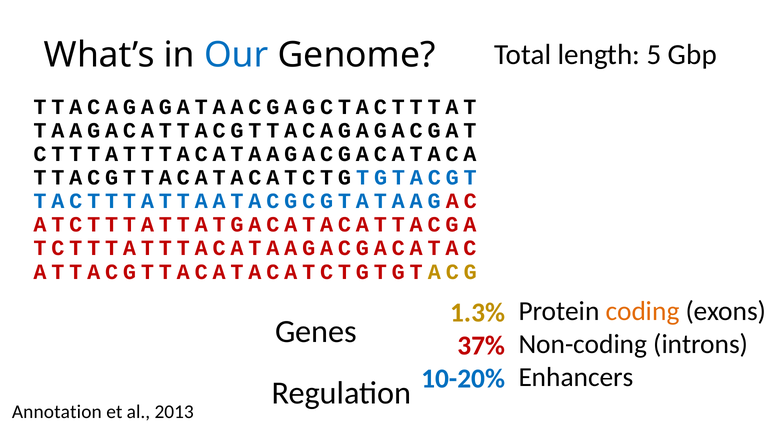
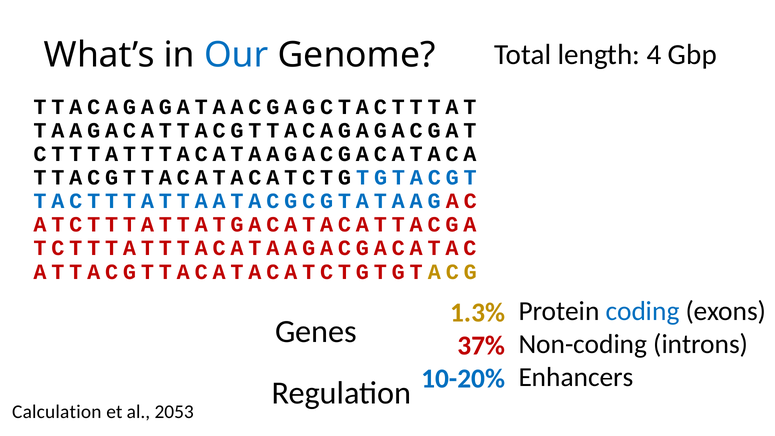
5: 5 -> 4
coding colour: orange -> blue
Annotation: Annotation -> Calculation
2013: 2013 -> 2053
